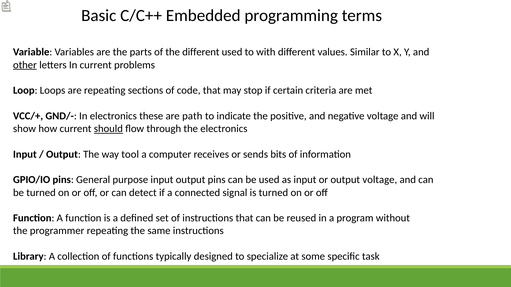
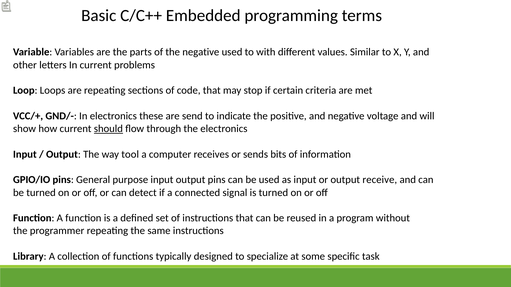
the different: different -> negative
other underline: present -> none
path: path -> send
output voltage: voltage -> receive
